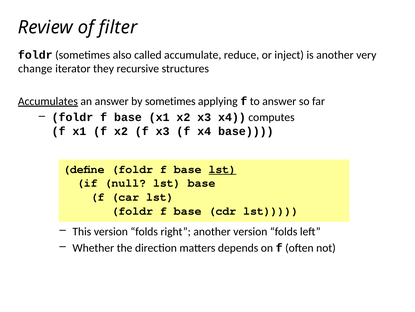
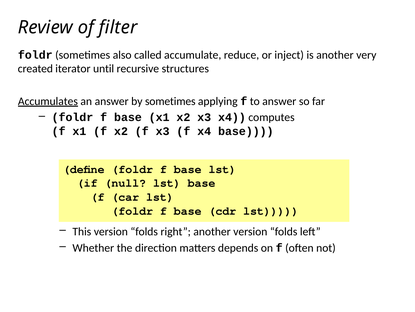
change: change -> created
they: they -> until
lst at (222, 169) underline: present -> none
